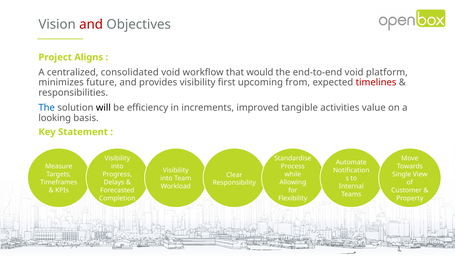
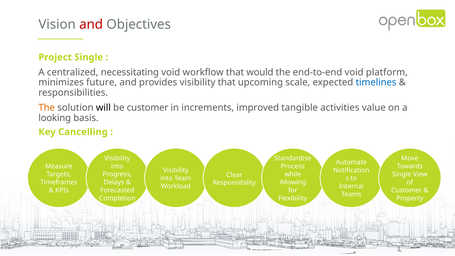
Project Aligns: Aligns -> Single
consolidated: consolidated -> necessitating
visibility first: first -> that
from: from -> scale
timelines colour: red -> blue
The at (47, 108) colour: blue -> orange
be efficiency: efficiency -> customer
Statement: Statement -> Cancelling
